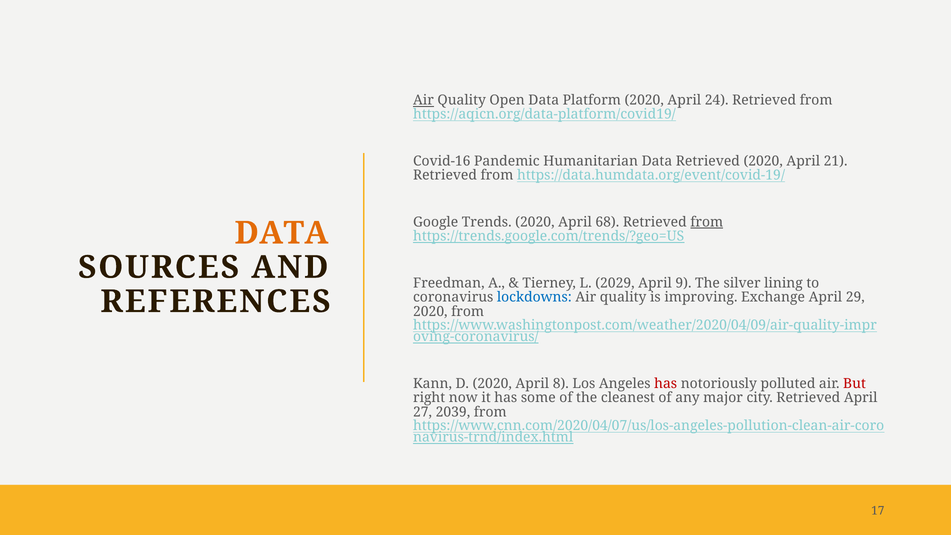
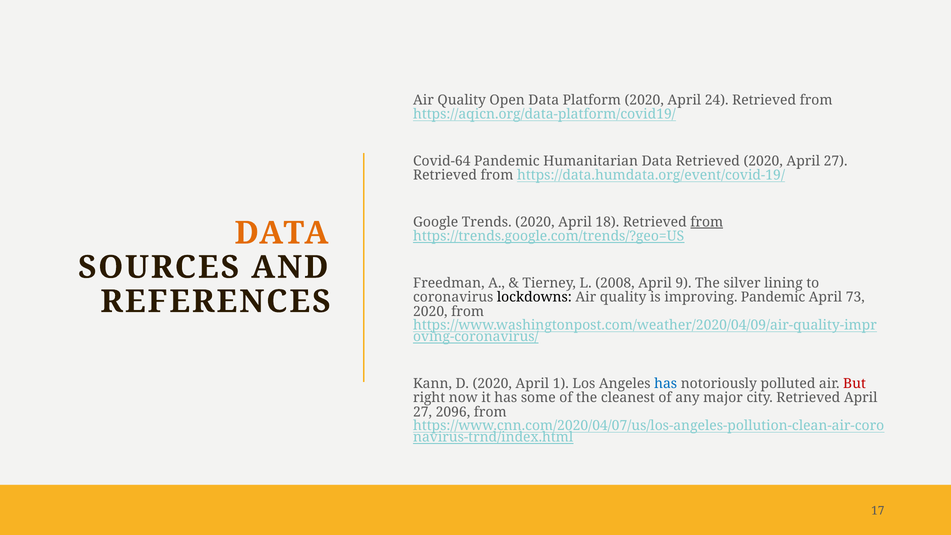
Air at (423, 100) underline: present -> none
Covid-16: Covid-16 -> Covid-64
2020 April 21: 21 -> 27
68: 68 -> 18
2029: 2029 -> 2008
lockdowns colour: blue -> black
improving Exchange: Exchange -> Pandemic
29: 29 -> 73
8: 8 -> 1
has at (666, 383) colour: red -> blue
2039: 2039 -> 2096
